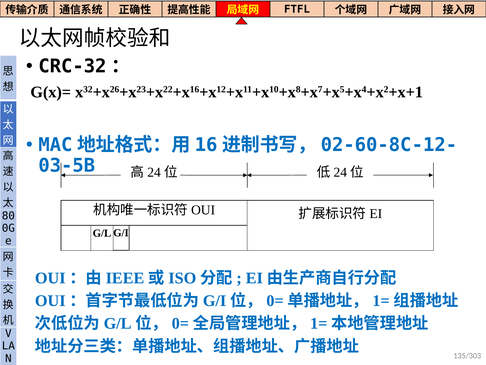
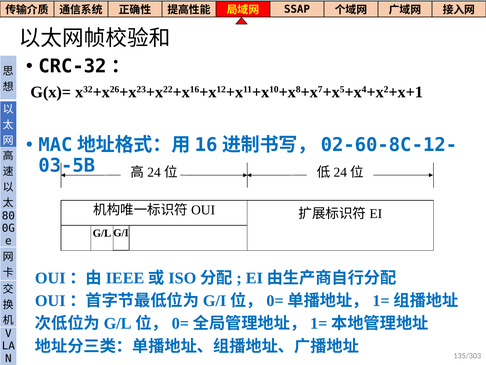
FTFL: FTFL -> SSAP
